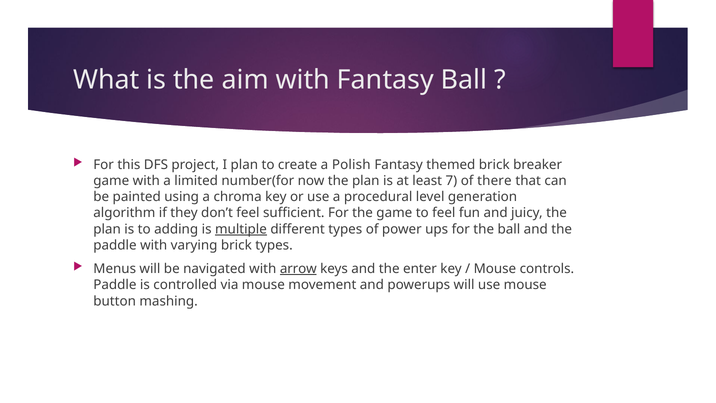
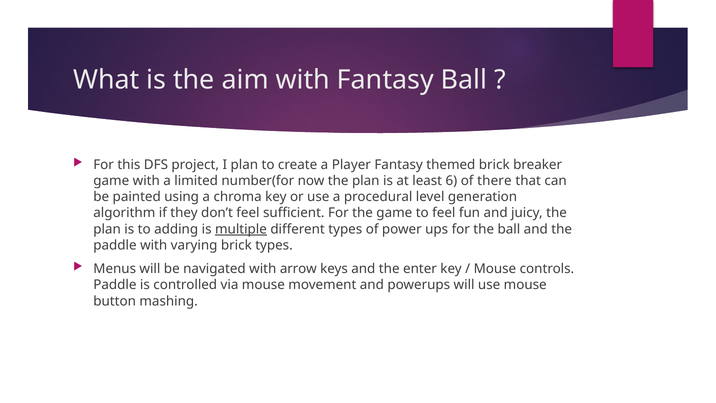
Polish: Polish -> Player
7: 7 -> 6
arrow underline: present -> none
